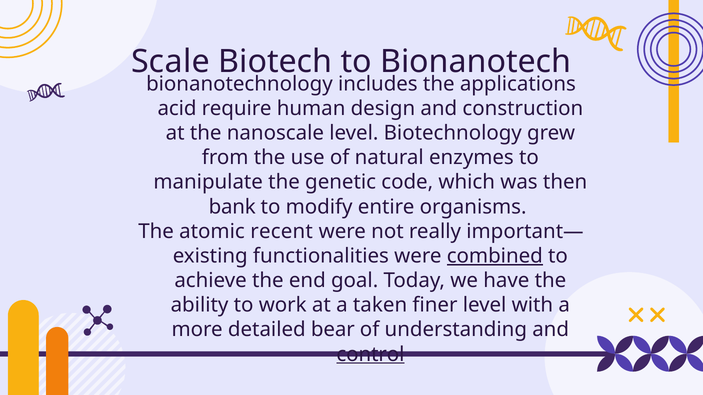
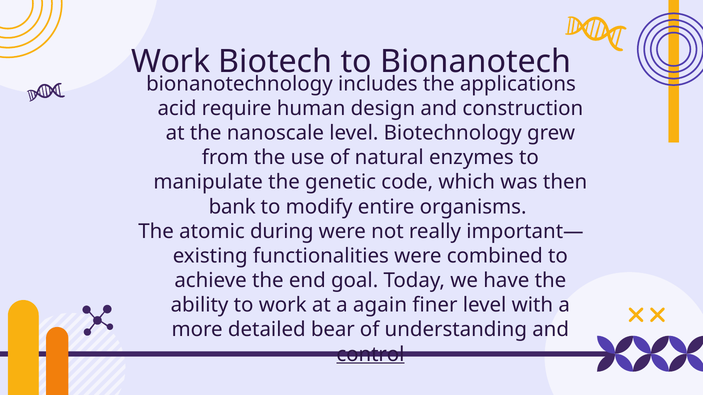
Scale at (170, 62): Scale -> Work
recent: recent -> during
combined underline: present -> none
taken: taken -> again
